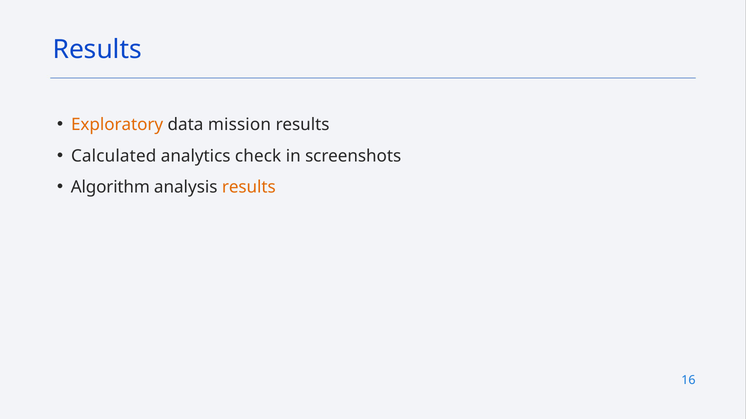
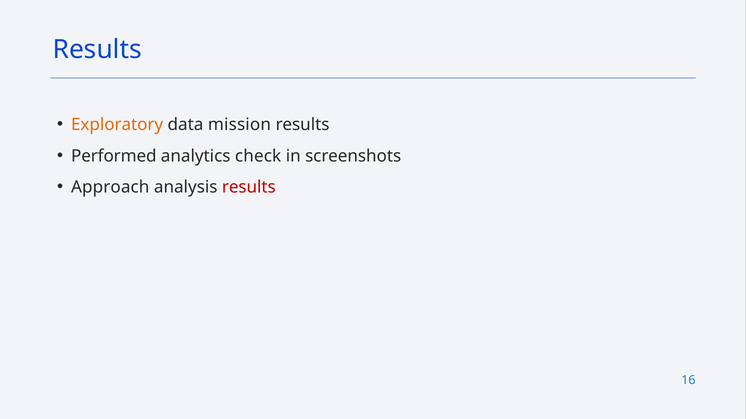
Calculated: Calculated -> Performed
Algorithm: Algorithm -> Approach
results at (249, 188) colour: orange -> red
